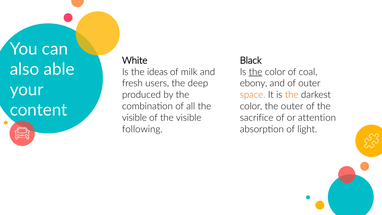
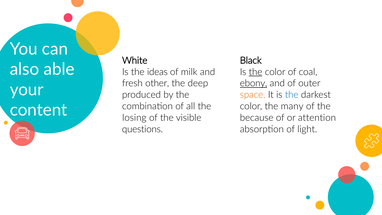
users: users -> other
ebony underline: none -> present
the at (292, 95) colour: orange -> blue
the outer: outer -> many
visible at (134, 118): visible -> losing
sacrifice: sacrifice -> because
following: following -> questions
